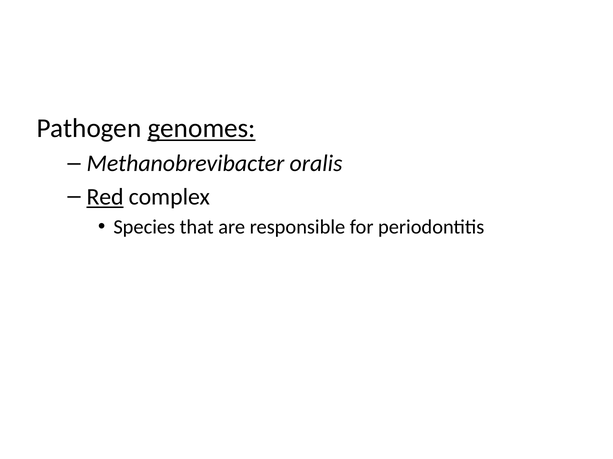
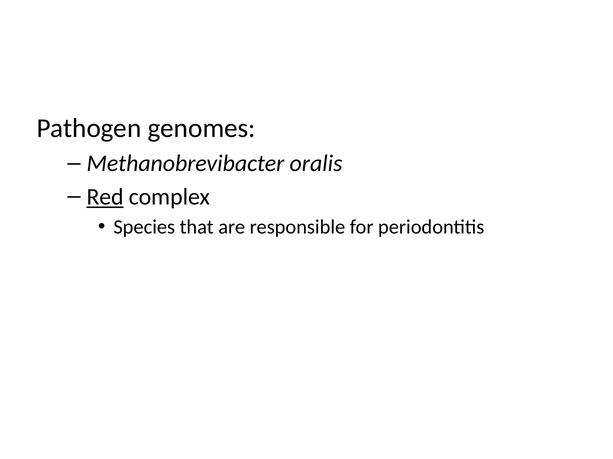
genomes underline: present -> none
